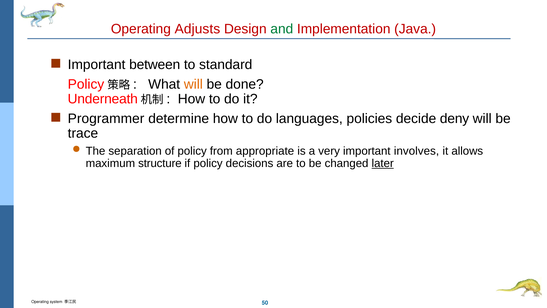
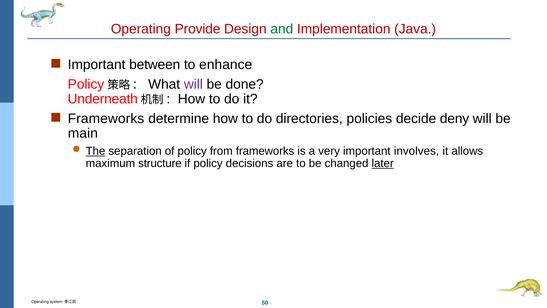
Adjusts: Adjusts -> Provide
standard: standard -> enhance
will at (193, 84) colour: orange -> purple
Programmer at (106, 119): Programmer -> Frameworks
languages: languages -> directories
trace: trace -> main
The underline: none -> present
from appropriate: appropriate -> frameworks
